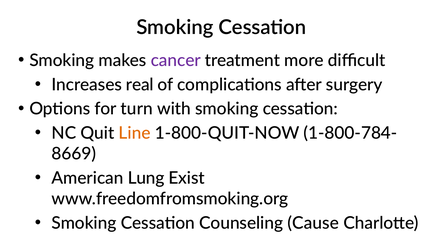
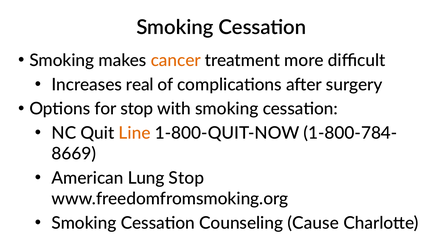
cancer colour: purple -> orange
for turn: turn -> stop
Lung Exist: Exist -> Stop
